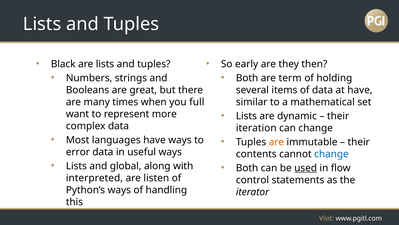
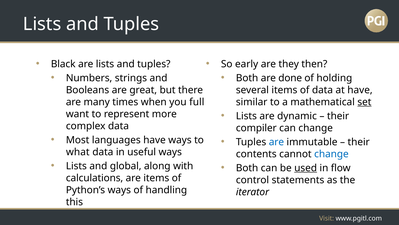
term: term -> done
set underline: none -> present
iteration: iteration -> compiler
are at (276, 142) colour: orange -> blue
error: error -> what
interpreted: interpreted -> calculations
are listen: listen -> items
